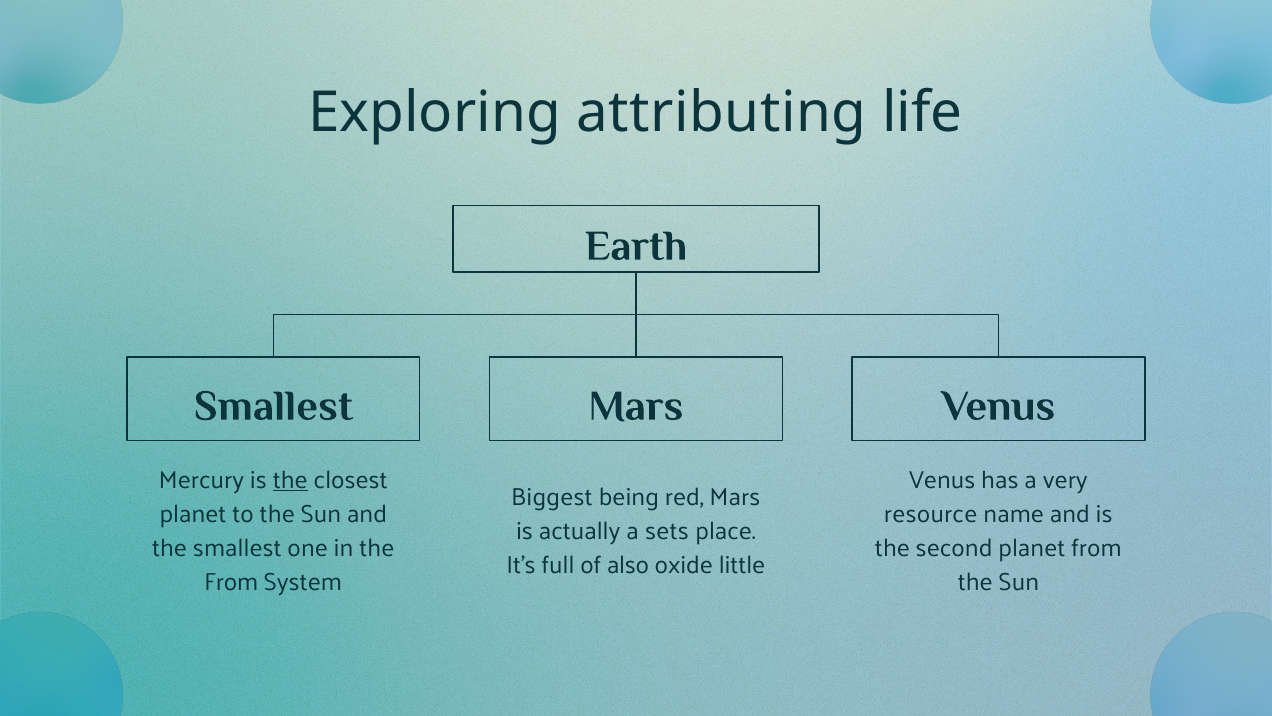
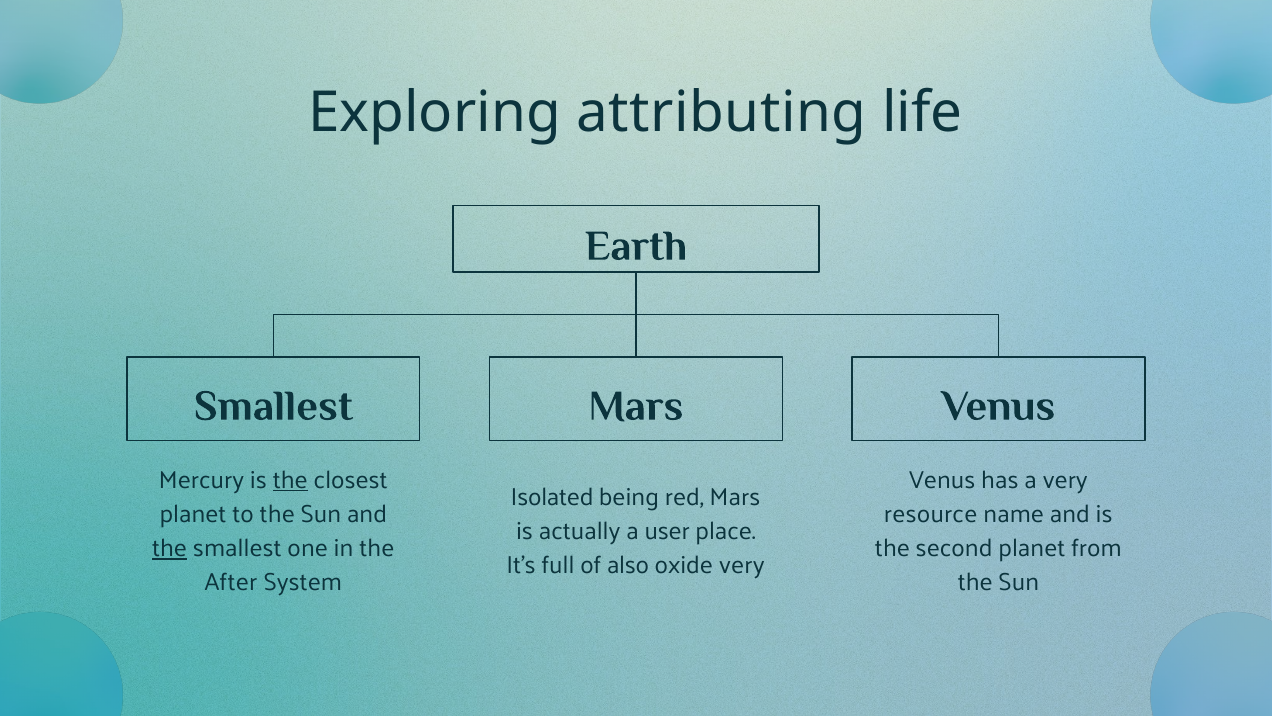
Biggest: Biggest -> Isolated
sets: sets -> user
the at (170, 548) underline: none -> present
oxide little: little -> very
From at (231, 582): From -> After
